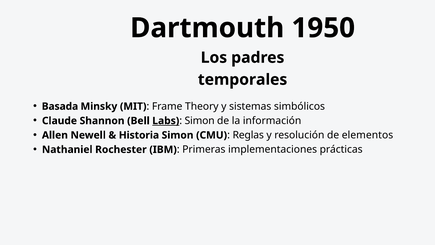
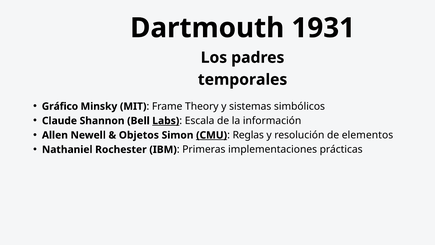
1950: 1950 -> 1931
Basada: Basada -> Gráfico
Simon at (200, 121): Simon -> Escala
Historia: Historia -> Objetos
CMU underline: none -> present
